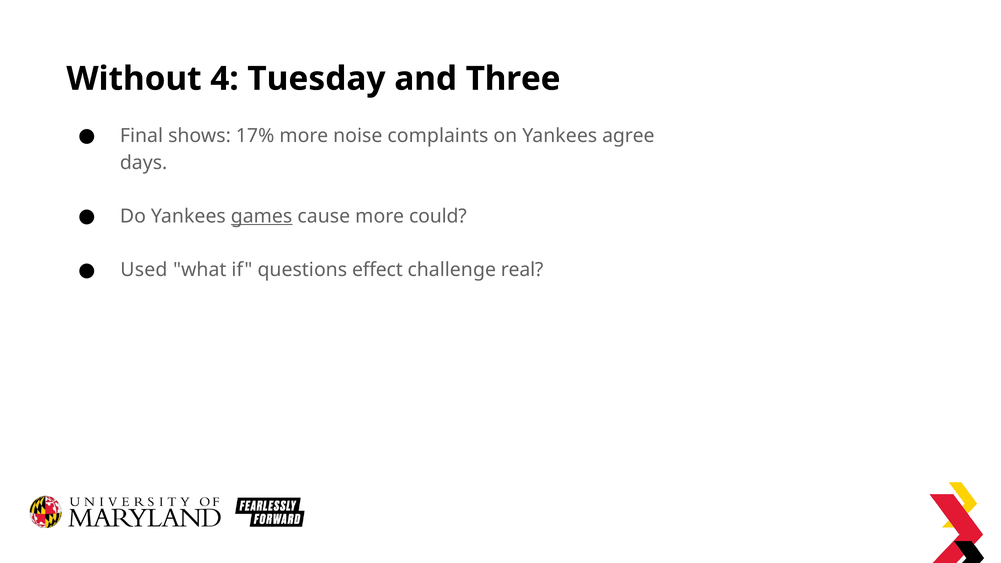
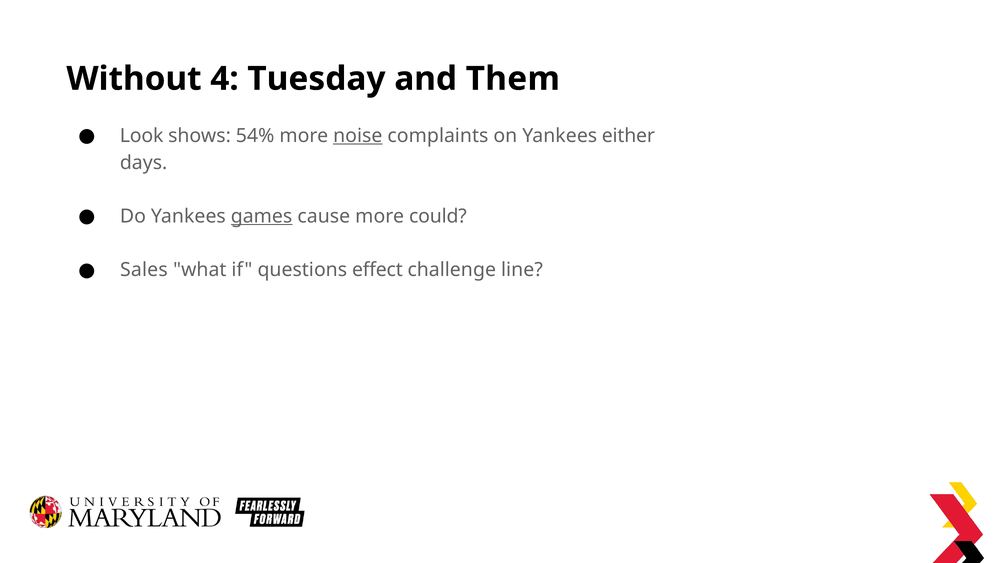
Three: Three -> Them
Final: Final -> Look
17%: 17% -> 54%
noise underline: none -> present
agree: agree -> either
Used: Used -> Sales
real: real -> line
